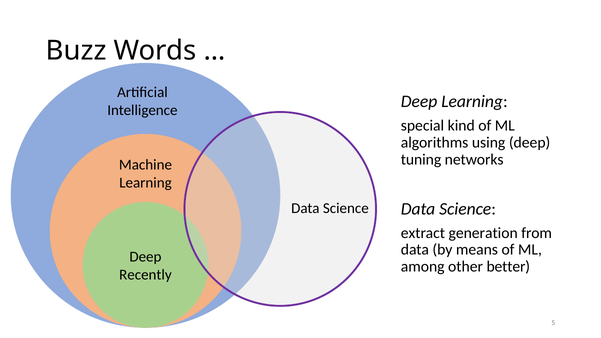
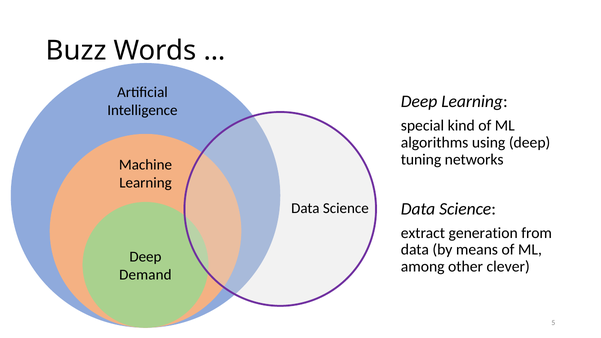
better: better -> clever
Recently: Recently -> Demand
